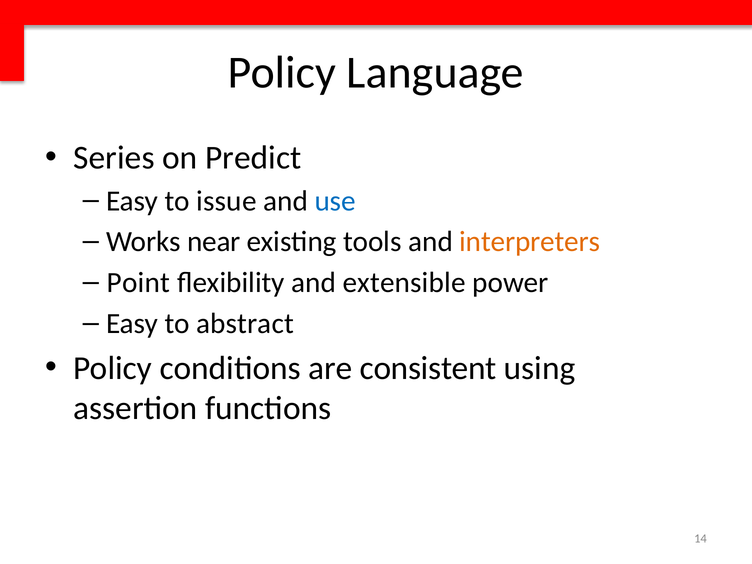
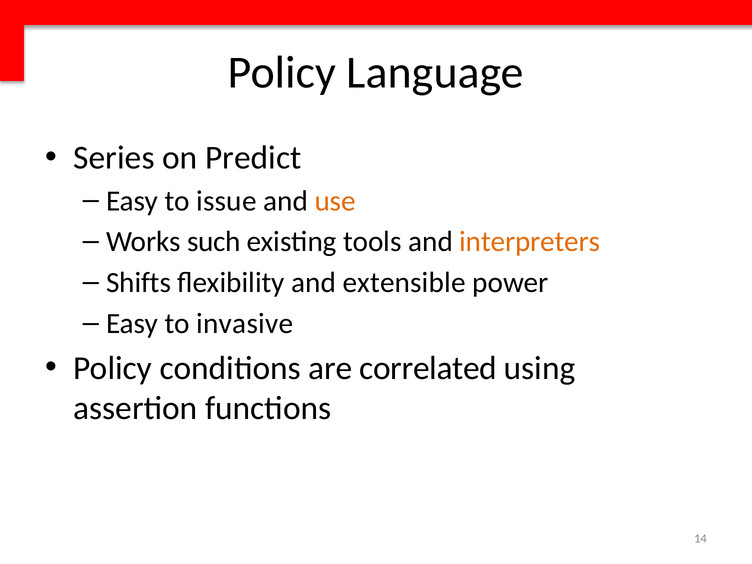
use colour: blue -> orange
near: near -> such
Point: Point -> Shifts
abstract: abstract -> invasive
consistent: consistent -> correlated
